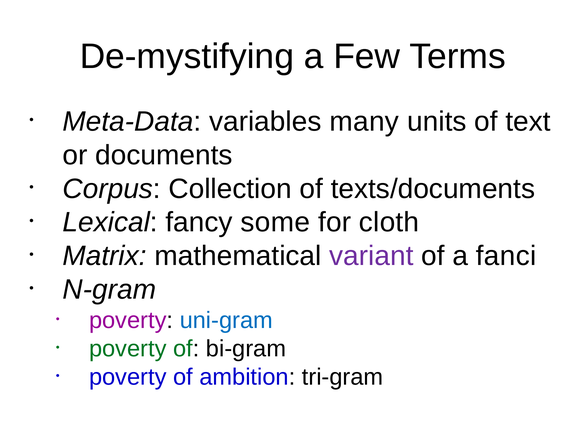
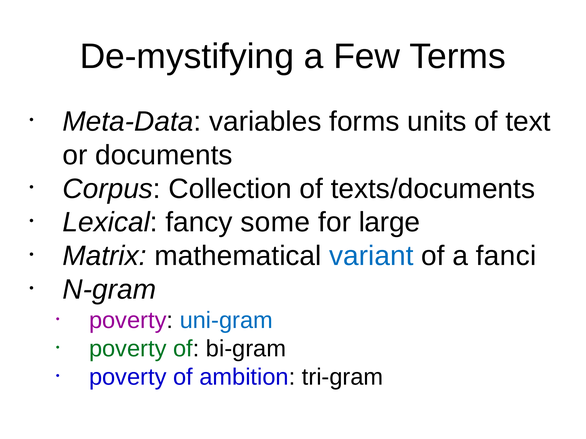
many: many -> forms
cloth: cloth -> large
variant colour: purple -> blue
